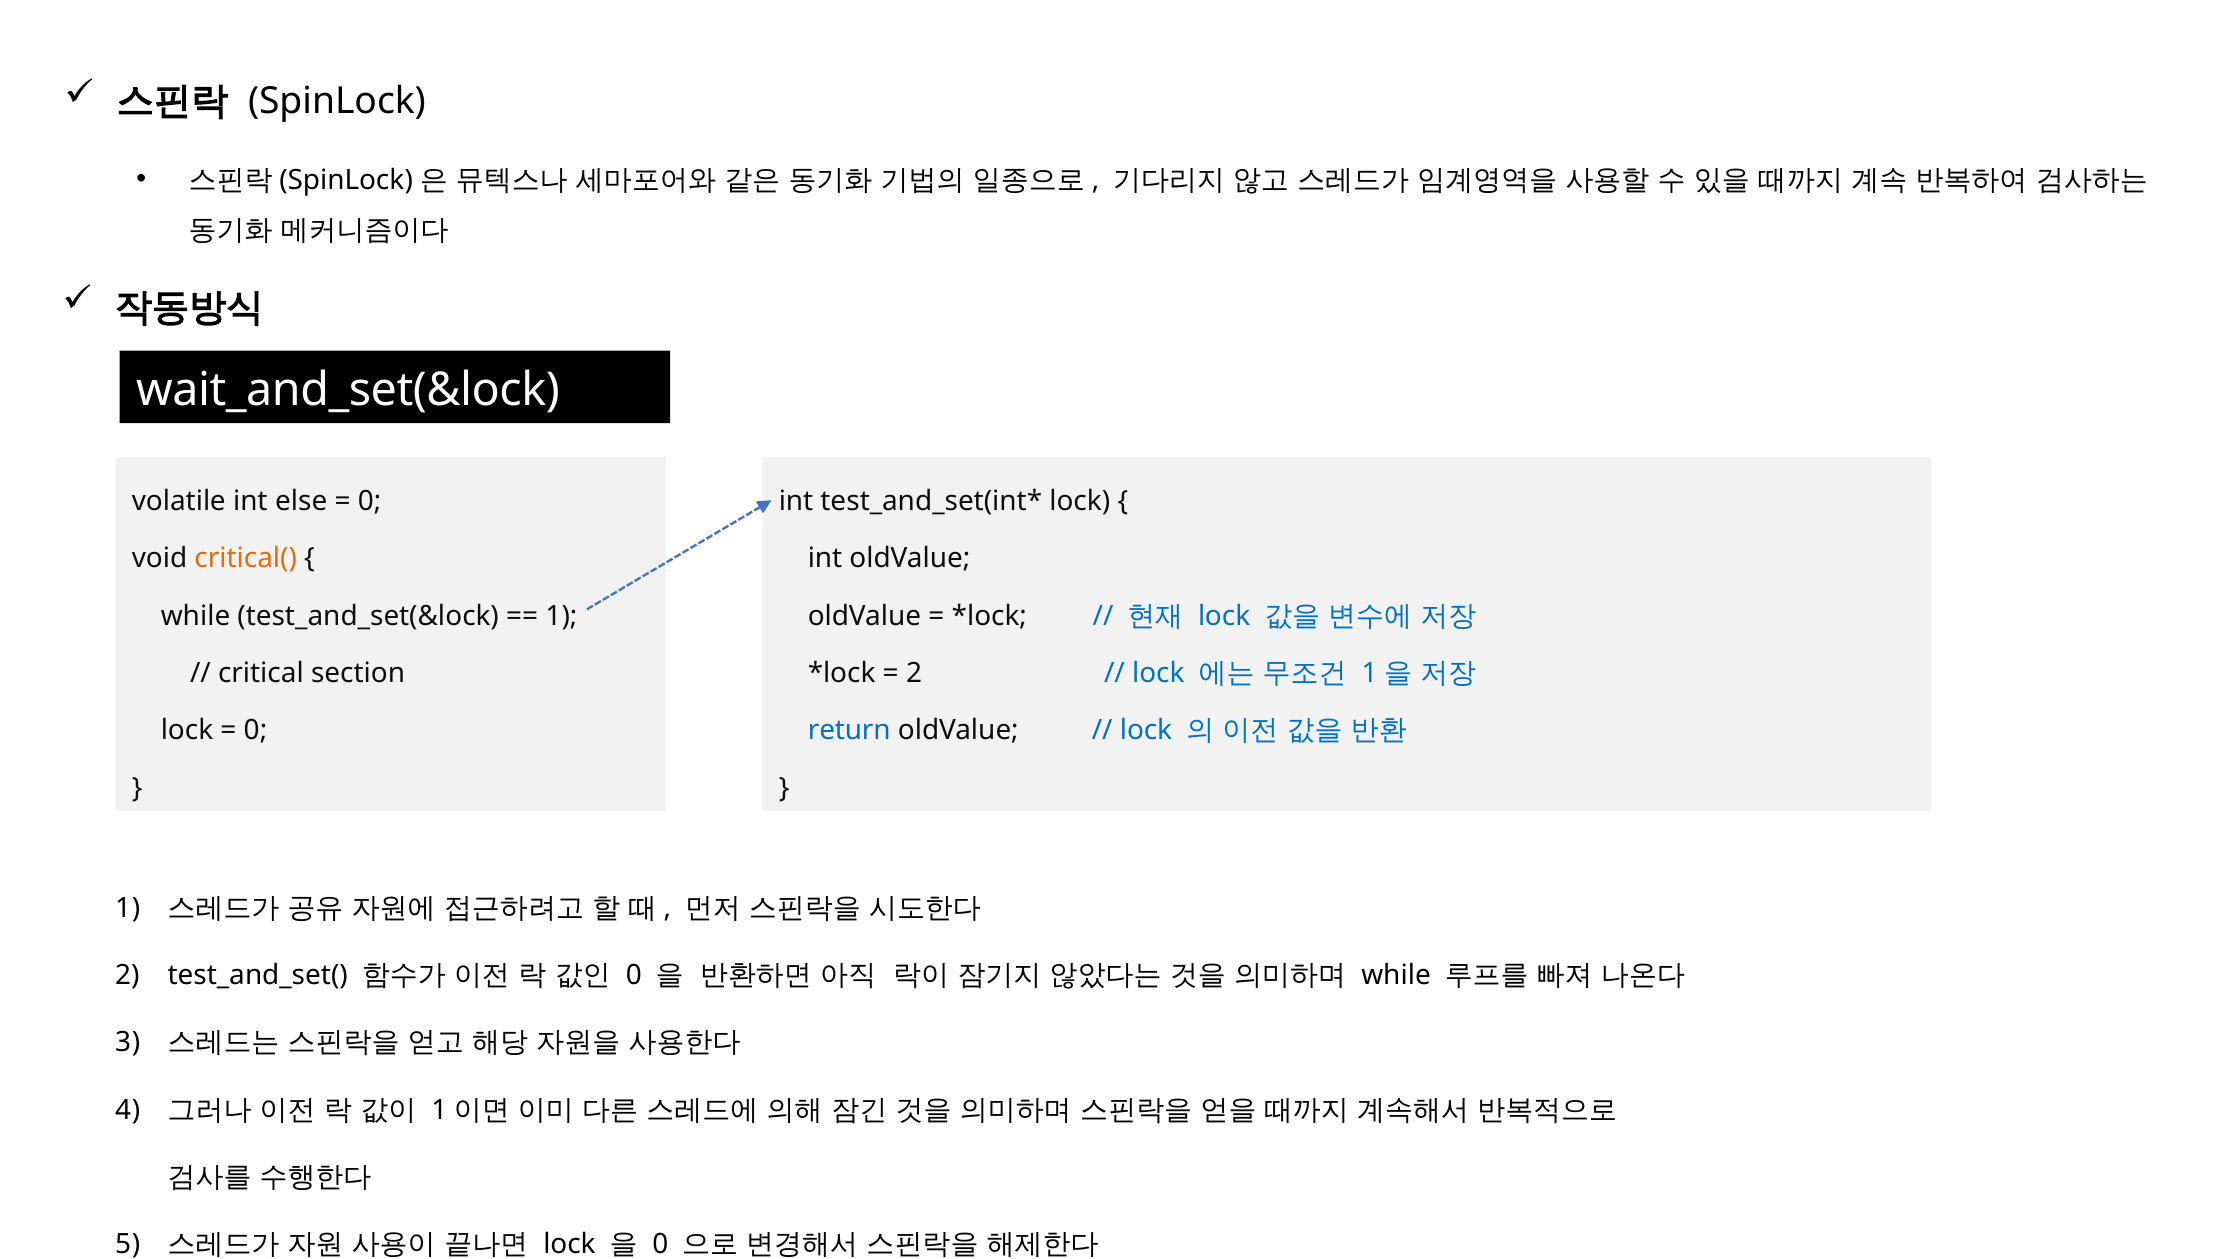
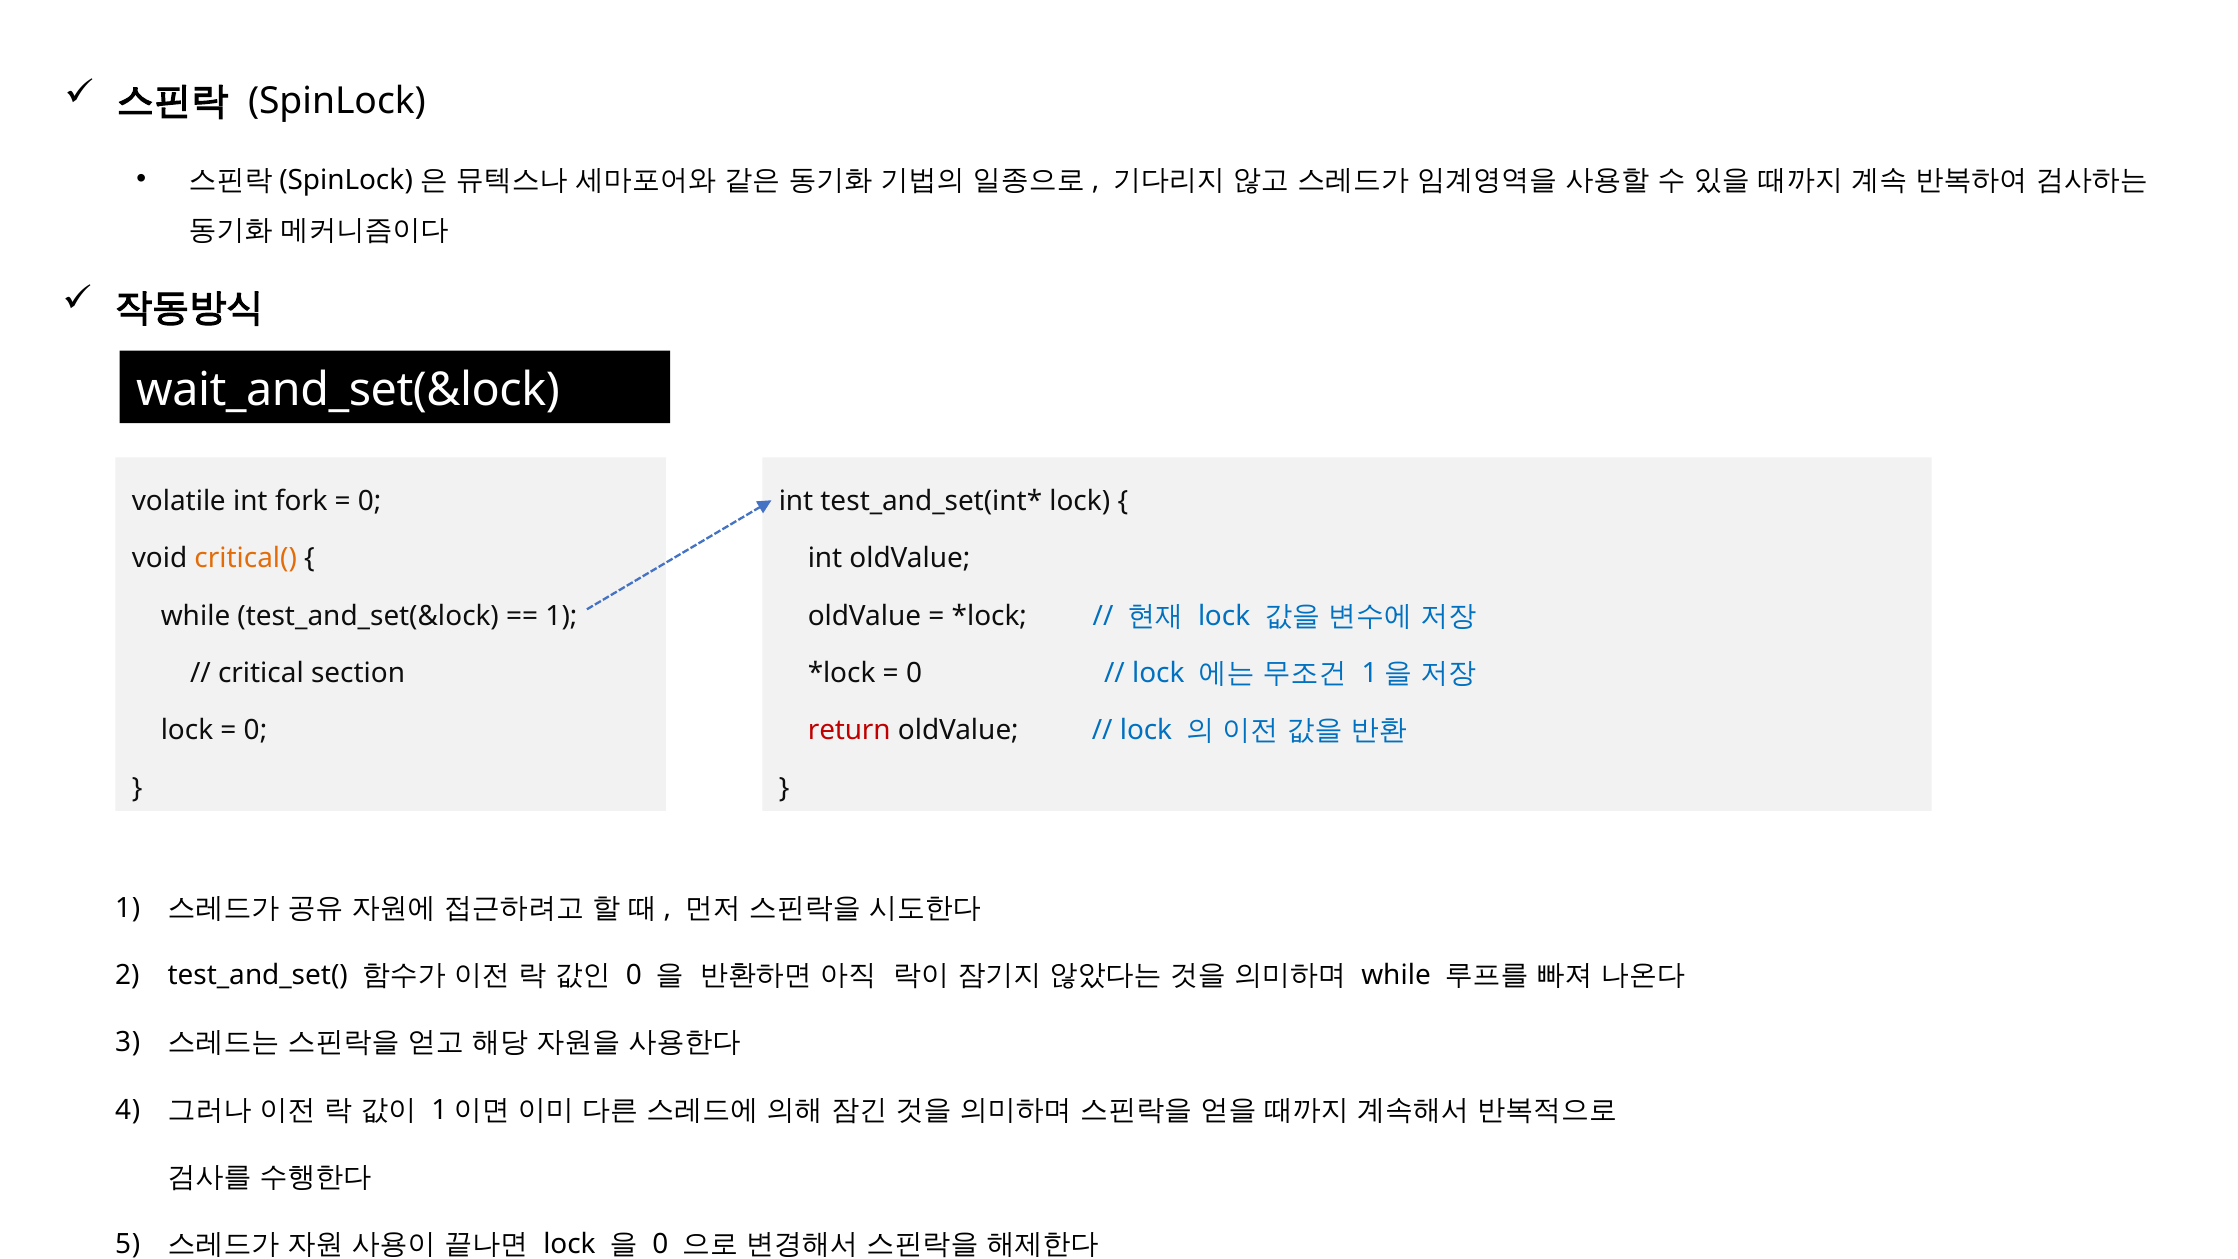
else: else -> fork
2 at (914, 673): 2 -> 0
return colour: blue -> red
